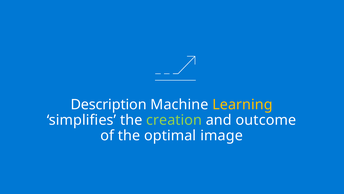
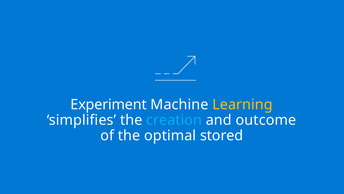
Description: Description -> Experiment
creation colour: light green -> light blue
image: image -> stored
